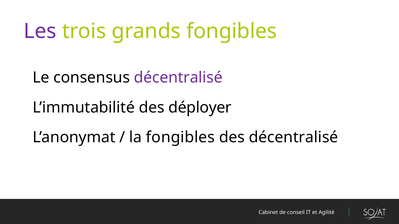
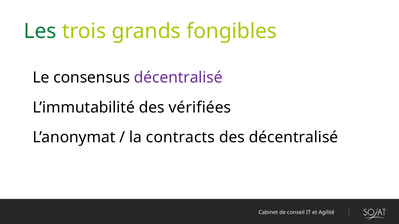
Les colour: purple -> green
déployer: déployer -> vérifiées
la fongibles: fongibles -> contracts
